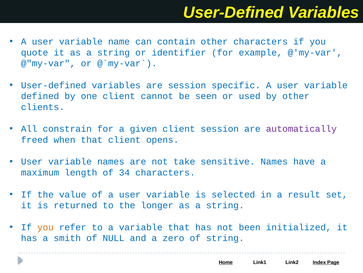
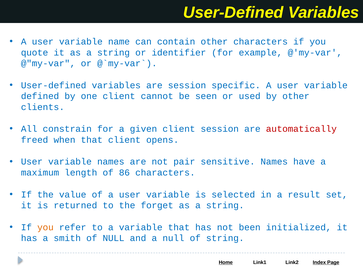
automatically colour: purple -> red
take: take -> pair
34: 34 -> 86
longer: longer -> forget
a zero: zero -> null
